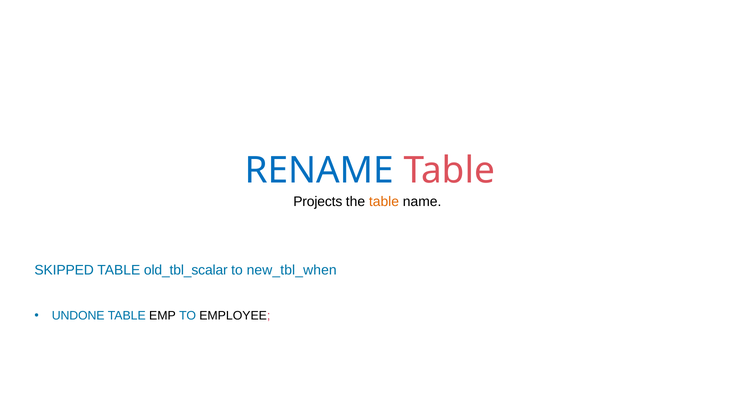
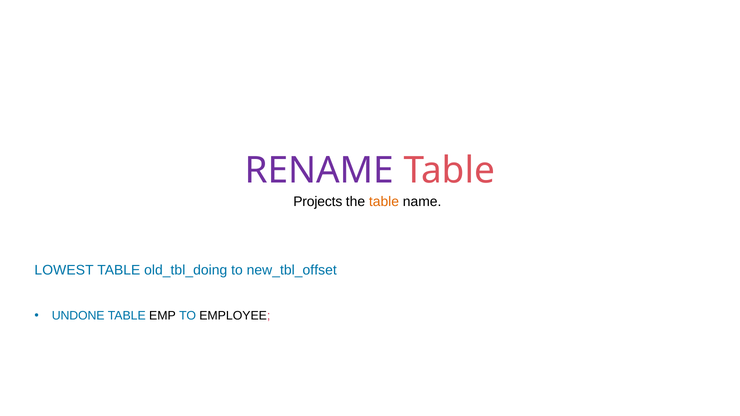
RENAME colour: blue -> purple
SKIPPED: SKIPPED -> LOWEST
old_tbl_scalar: old_tbl_scalar -> old_tbl_doing
new_tbl_when: new_tbl_when -> new_tbl_offset
